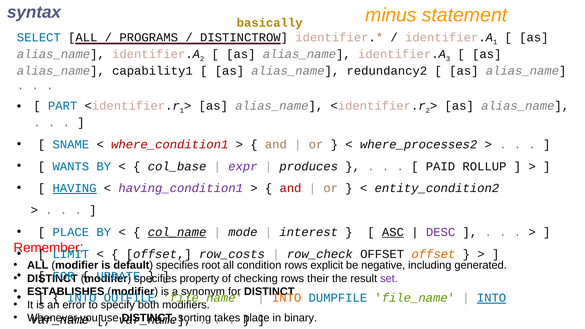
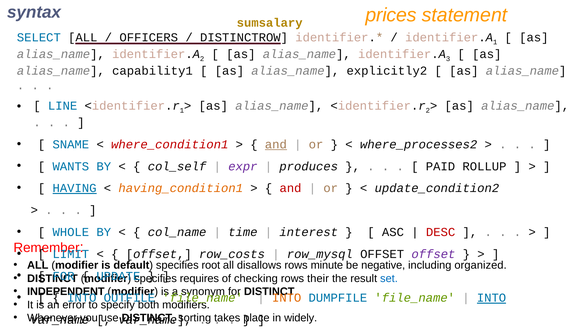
minus: minus -> prices
basically: basically -> sumsalary
PROGRAMS: PROGRAMS -> OFFICERS
redundancy2: redundancy2 -> explicitly2
PART: PART -> LINE
and at (276, 144) underline: none -> present
col_base: col_base -> col_self
having_condition1 colour: purple -> orange
entity_condition2: entity_condition2 -> update_condition2
PLACE at (71, 232): PLACE -> WHOLE
col_name underline: present -> none
mode: mode -> time
ASC underline: present -> none
DESC colour: purple -> red
row_check: row_check -> row_mysql
offset at (433, 254) colour: orange -> purple
condition: condition -> disallows
explicit: explicit -> minute
generated: generated -> organized
property: property -> requires
set colour: purple -> blue
ESTABLISHES: ESTABLISHES -> INDEPENDENT
binary: binary -> widely
